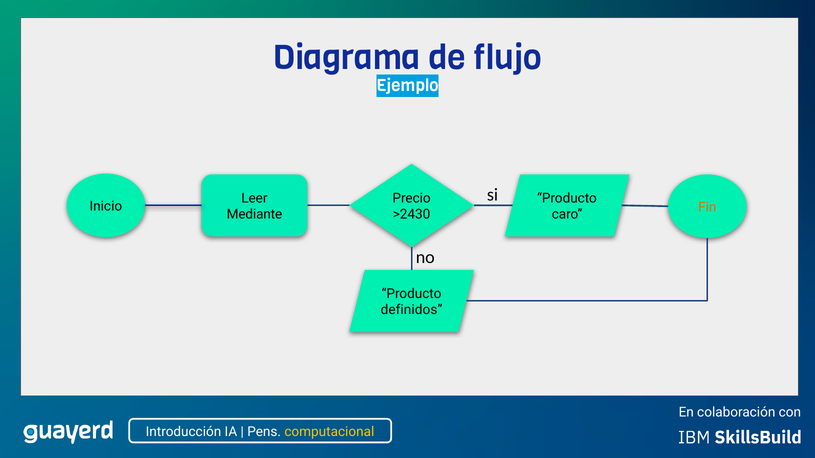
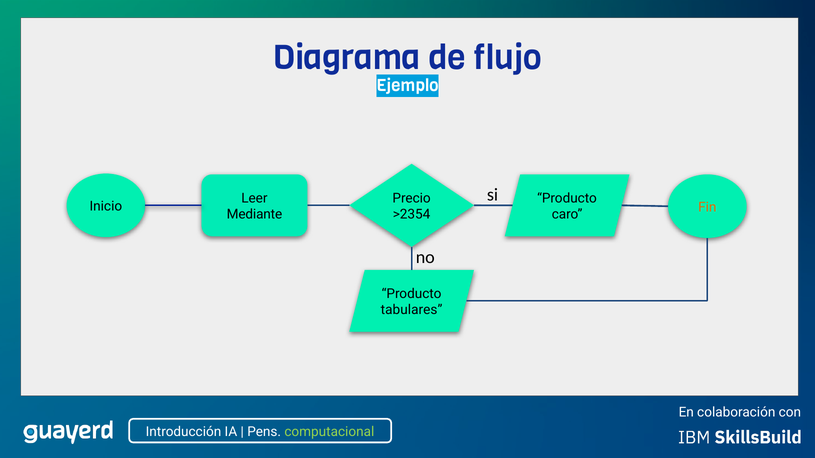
>2430: >2430 -> >2354
definidos: definidos -> tabulares
computacional colour: yellow -> light green
